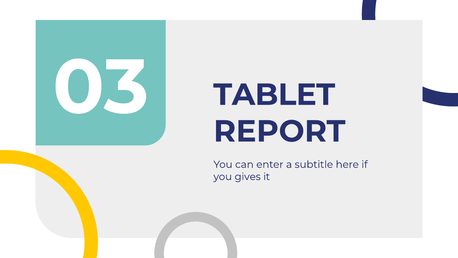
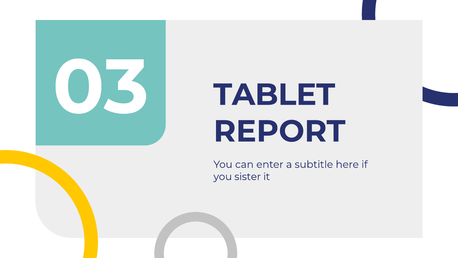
gives: gives -> sister
